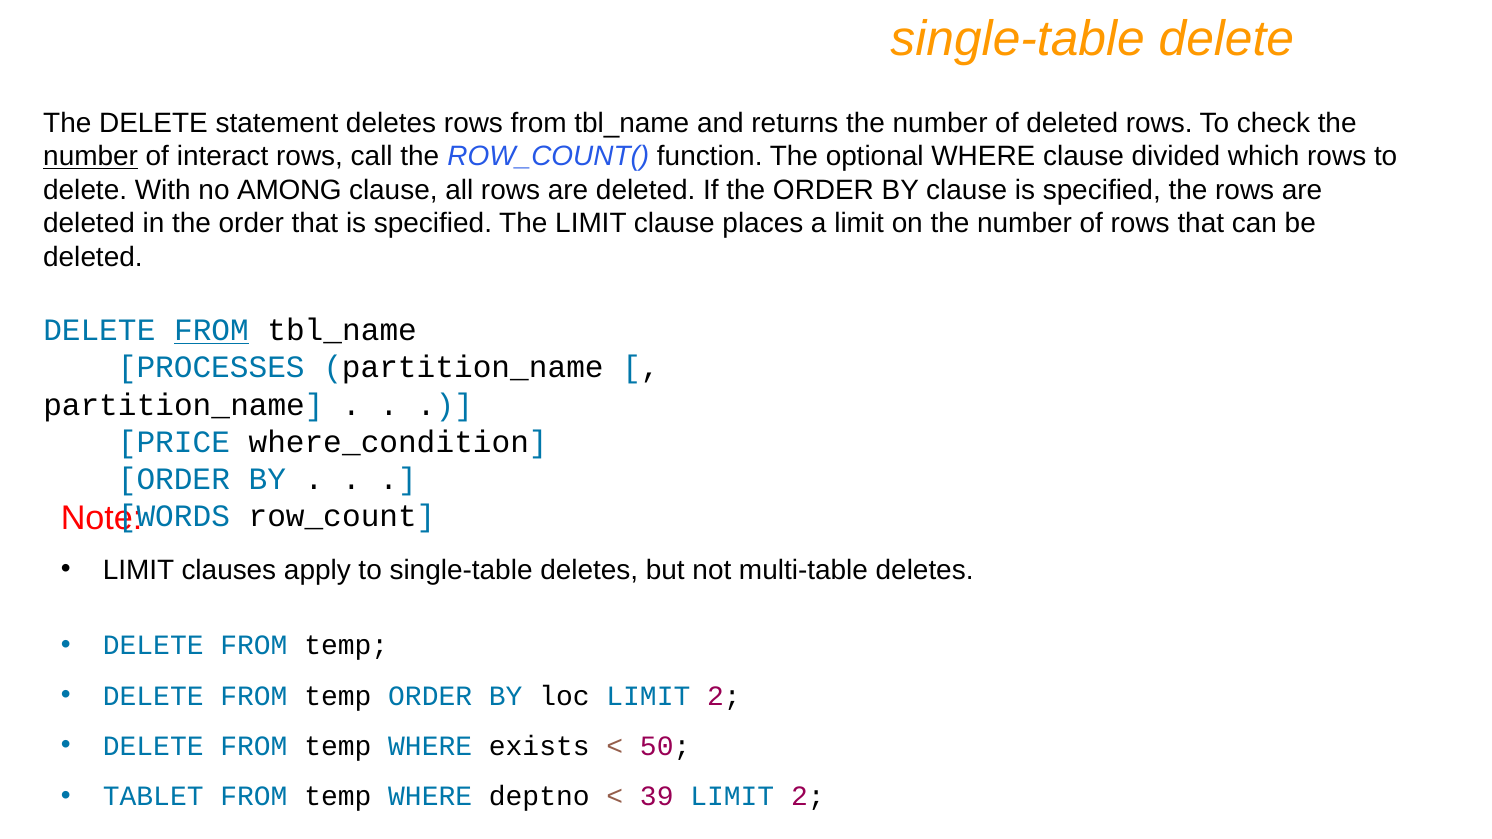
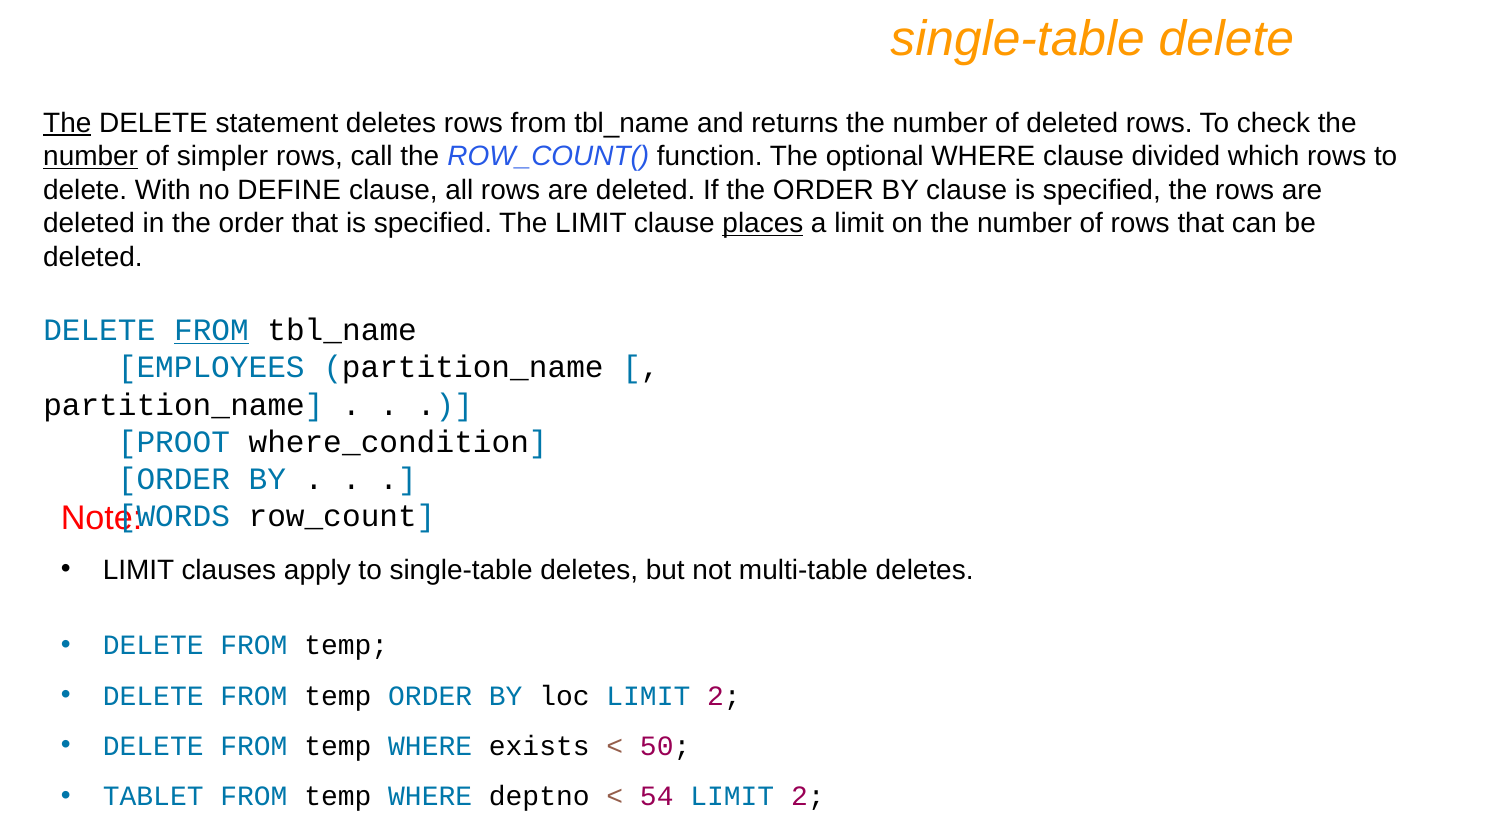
The at (67, 123) underline: none -> present
interact: interact -> simpler
AMONG: AMONG -> DEFINE
places underline: none -> present
PROCESSES: PROCESSES -> EMPLOYEES
PRICE: PRICE -> PROOT
39: 39 -> 54
